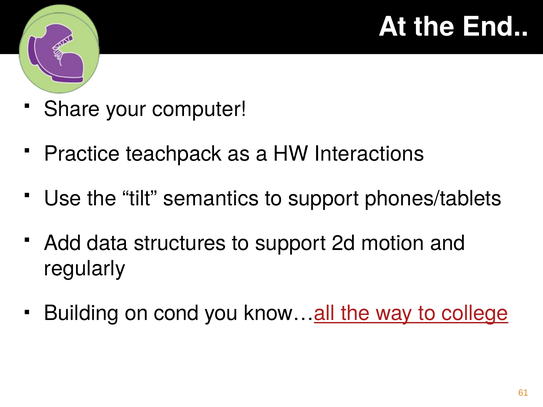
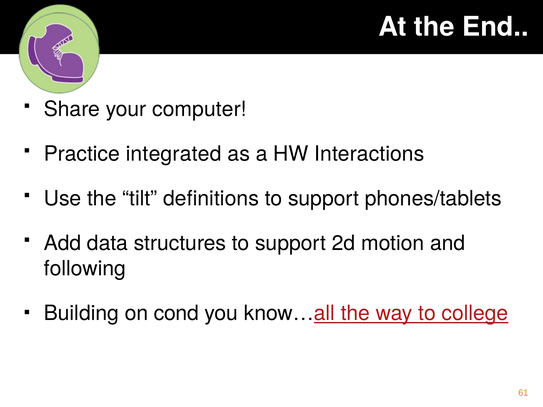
teachpack: teachpack -> integrated
semantics: semantics -> definitions
regularly: regularly -> following
